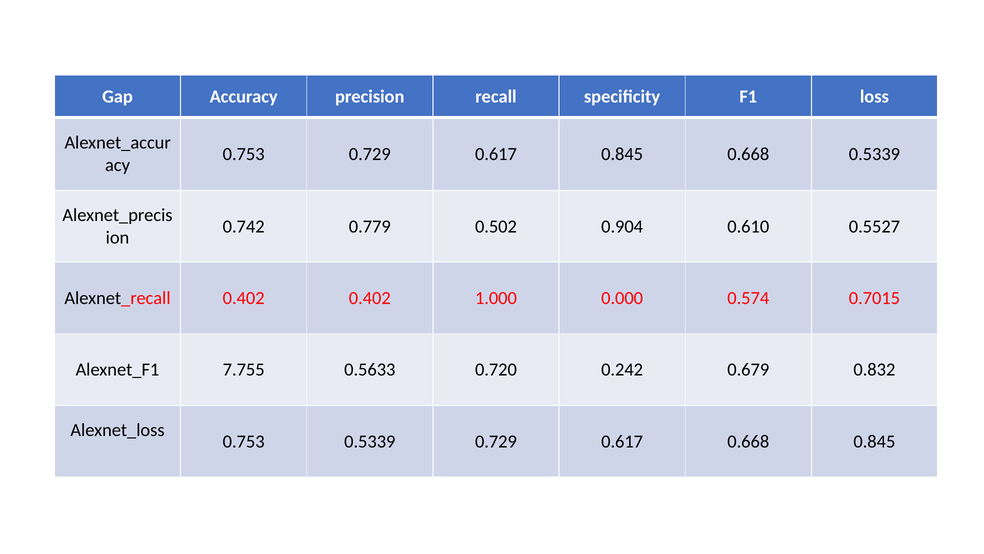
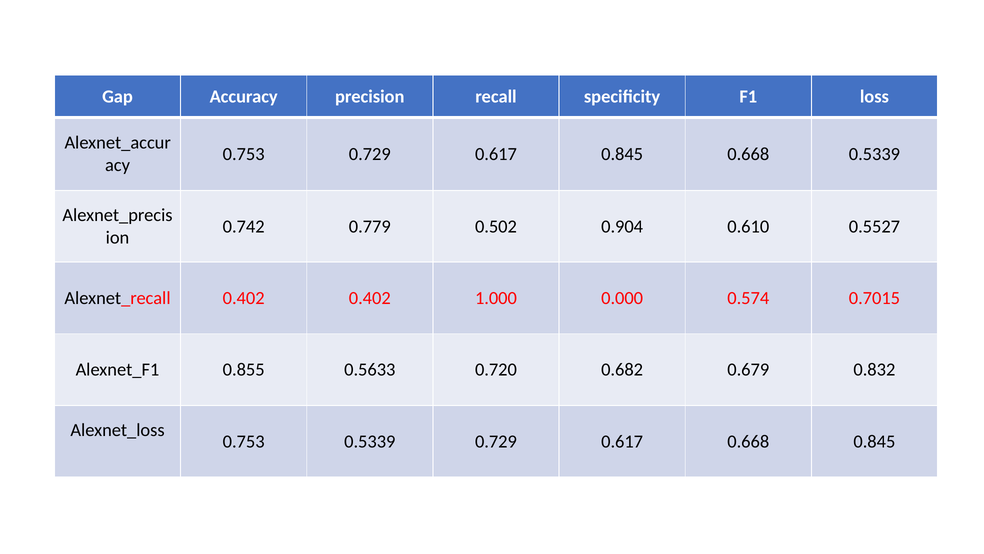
7.755: 7.755 -> 0.855
0.242: 0.242 -> 0.682
